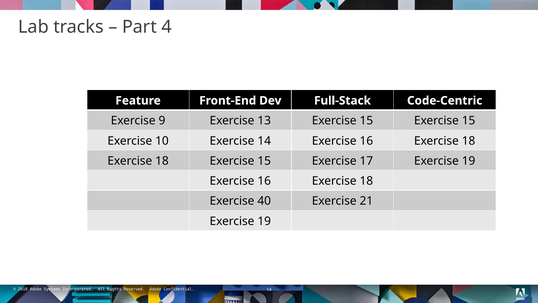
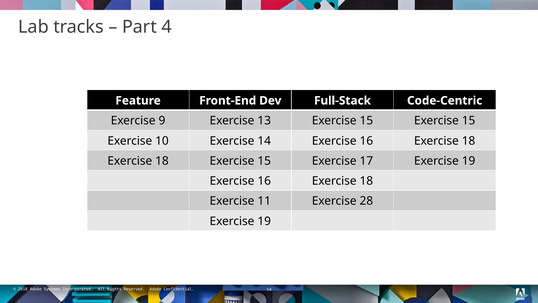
40: 40 -> 11
21: 21 -> 28
